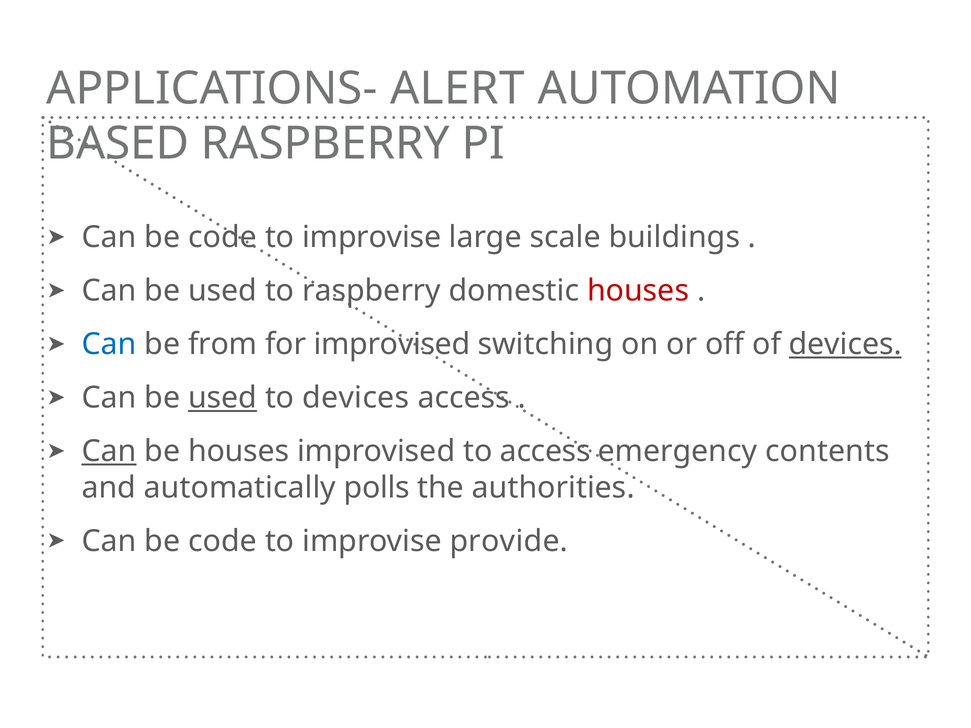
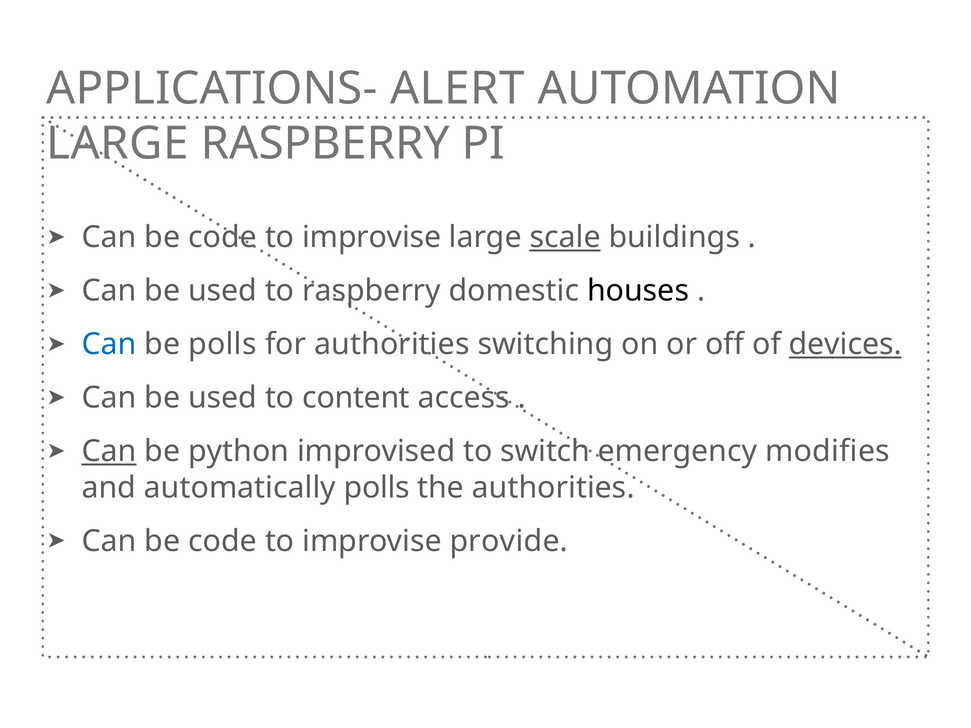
BASED at (118, 144): BASED -> LARGE
scale underline: none -> present
houses at (638, 291) colour: red -> black
be from: from -> polls
for improvised: improvised -> authorities
used at (223, 398) underline: present -> none
to devices: devices -> content
be houses: houses -> python
to access: access -> switch
contents: contents -> modifies
